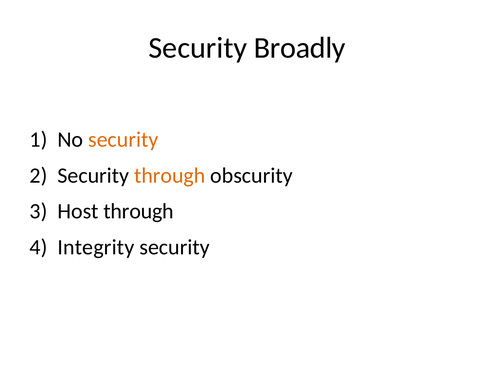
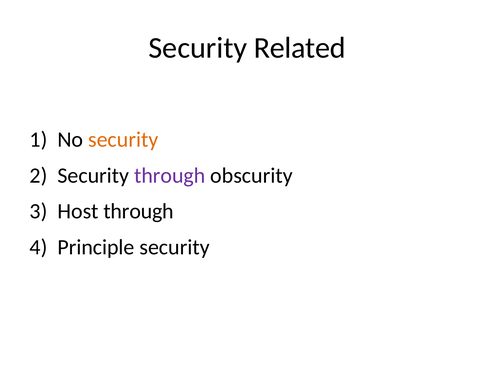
Broadly: Broadly -> Related
through at (170, 176) colour: orange -> purple
Integrity: Integrity -> Principle
